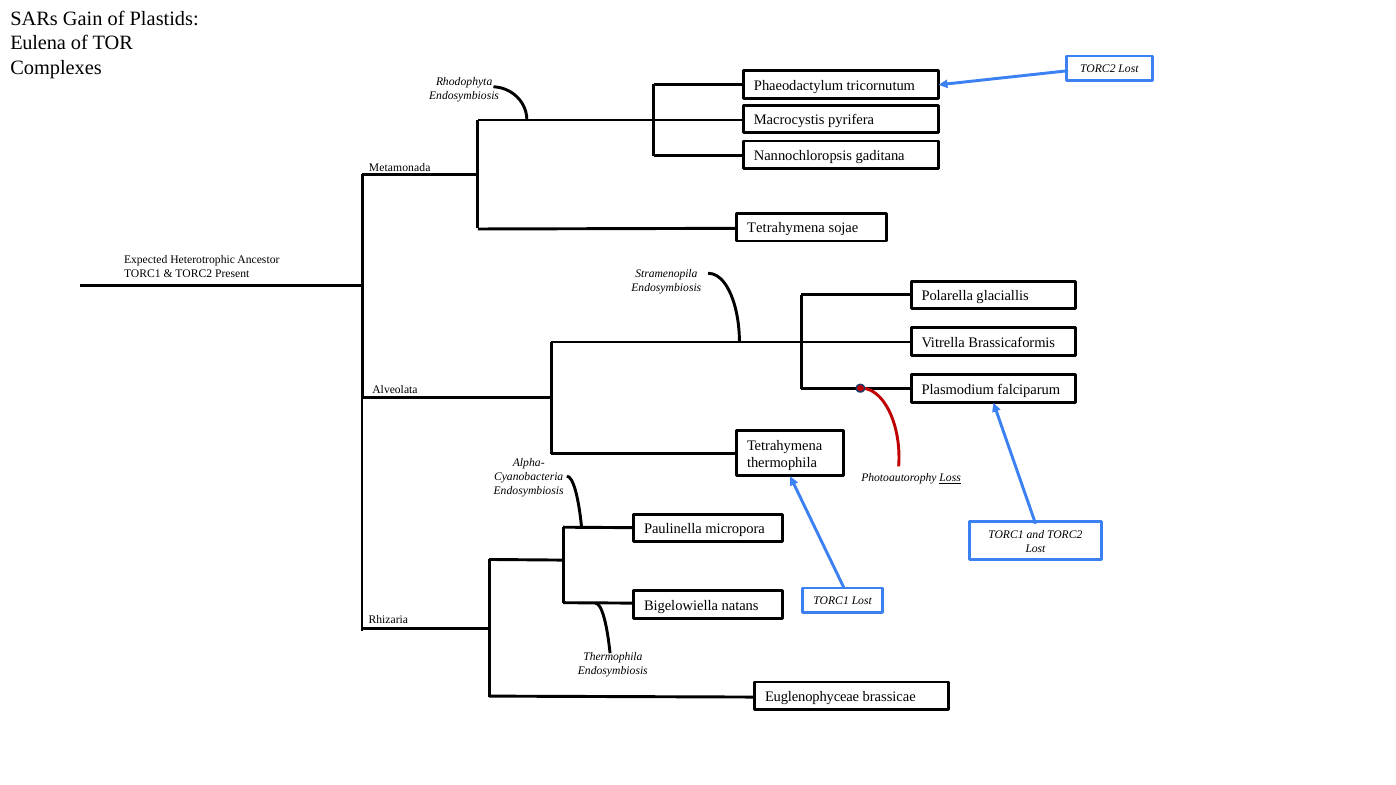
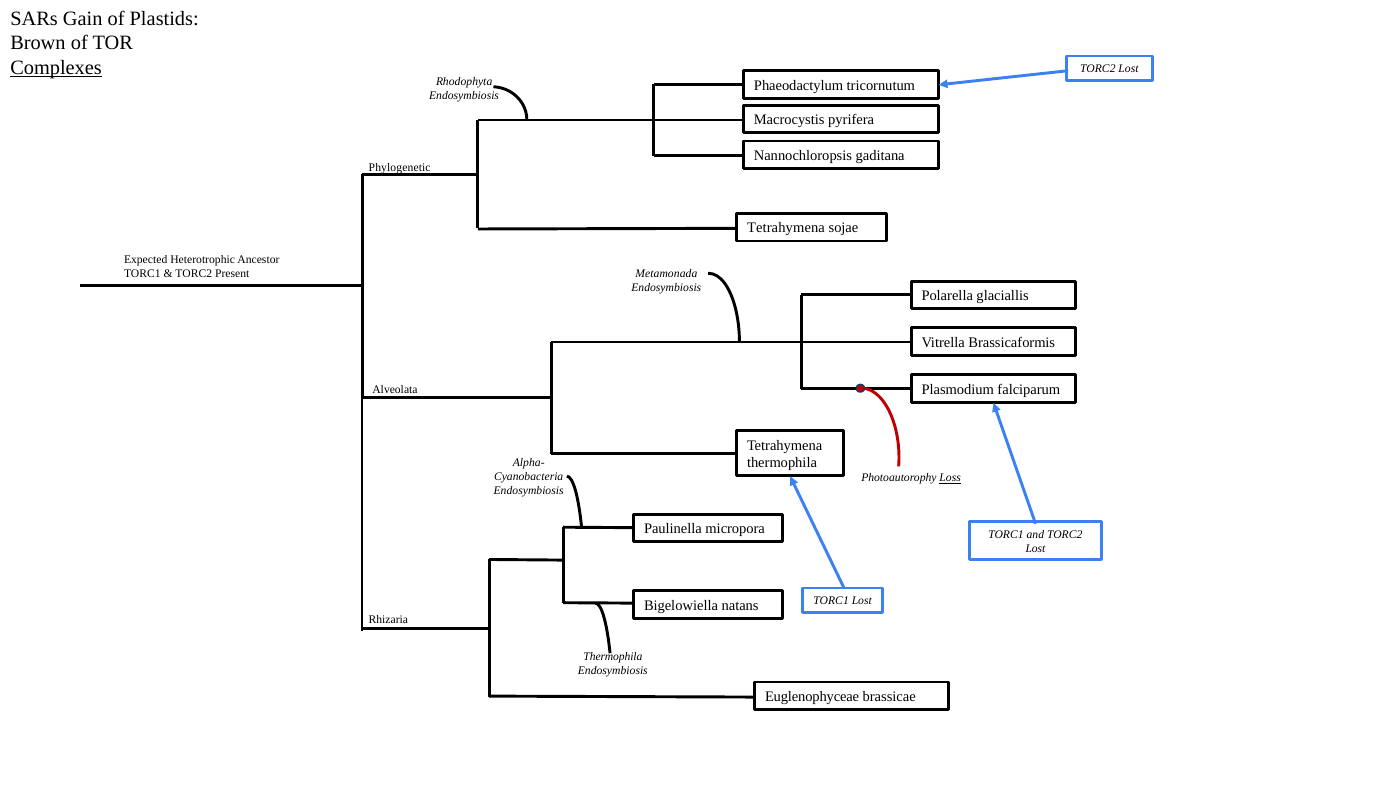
Eulena: Eulena -> Brown
Complexes underline: none -> present
Metamonada: Metamonada -> Phylogenetic
Stramenopila: Stramenopila -> Metamonada
